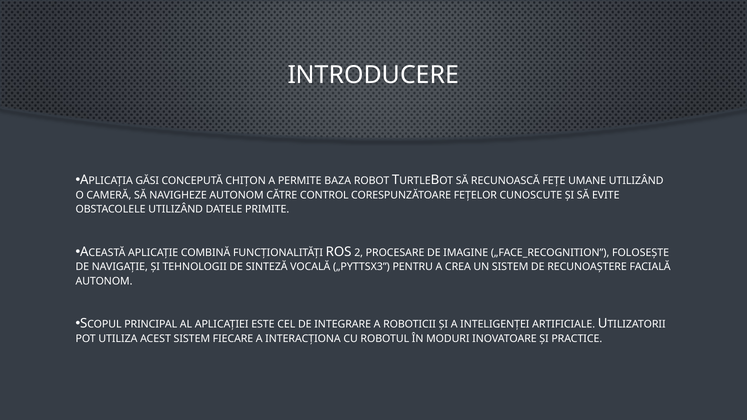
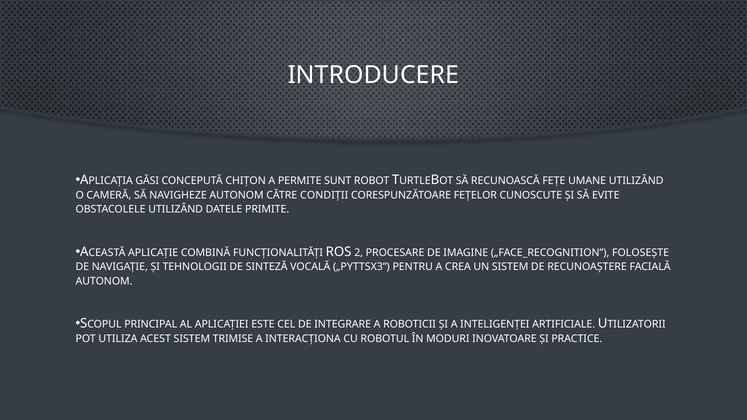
BAZA: BAZA -> SUNT
CONTROL: CONTROL -> CONDIȚII
FIECARE: FIECARE -> TRIMISE
